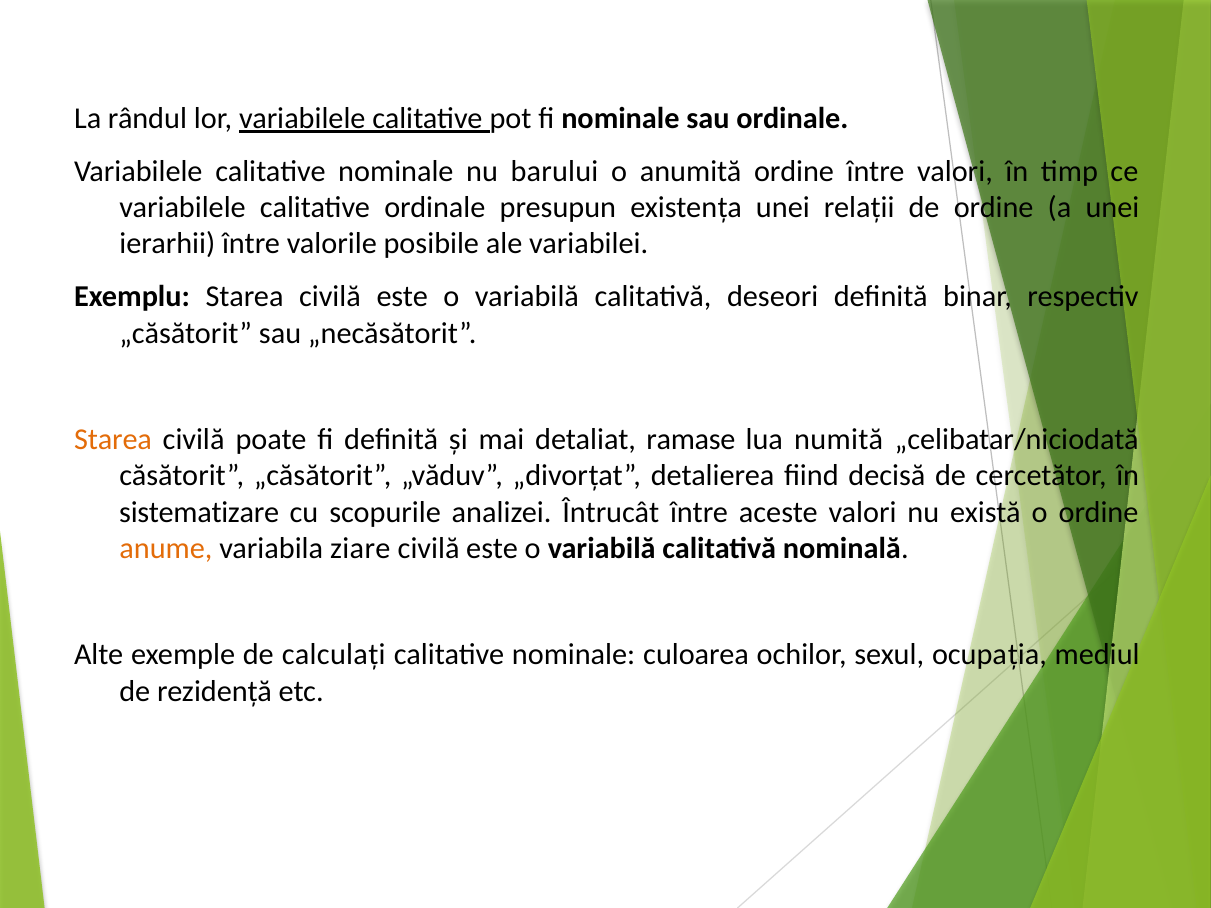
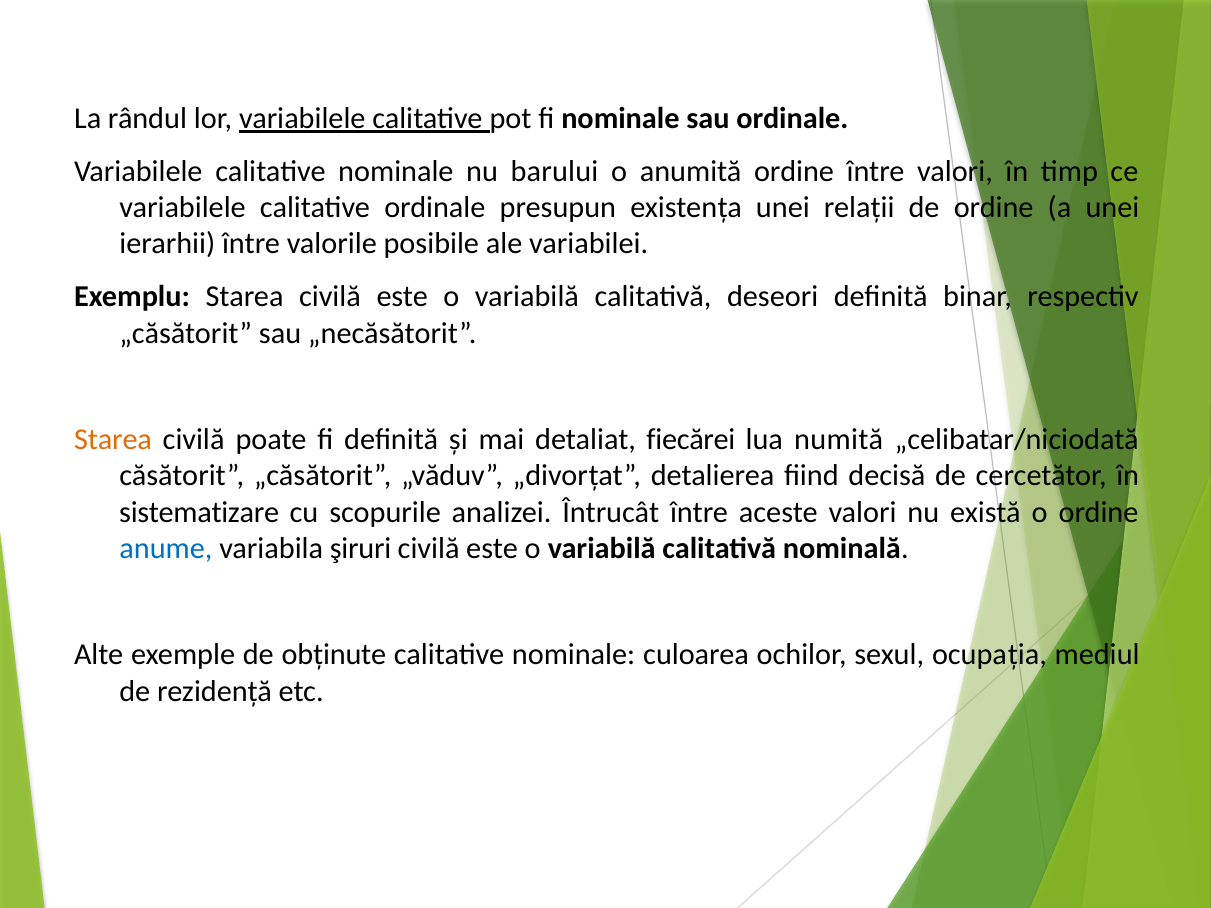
ramase: ramase -> fiecărei
anume colour: orange -> blue
ziare: ziare -> şiruri
calculați: calculați -> obținute
